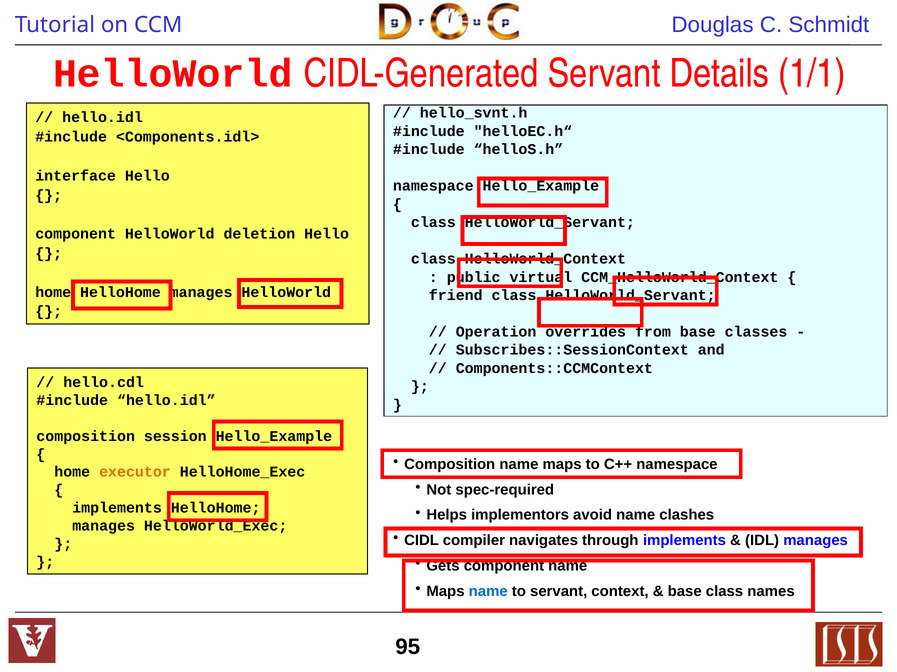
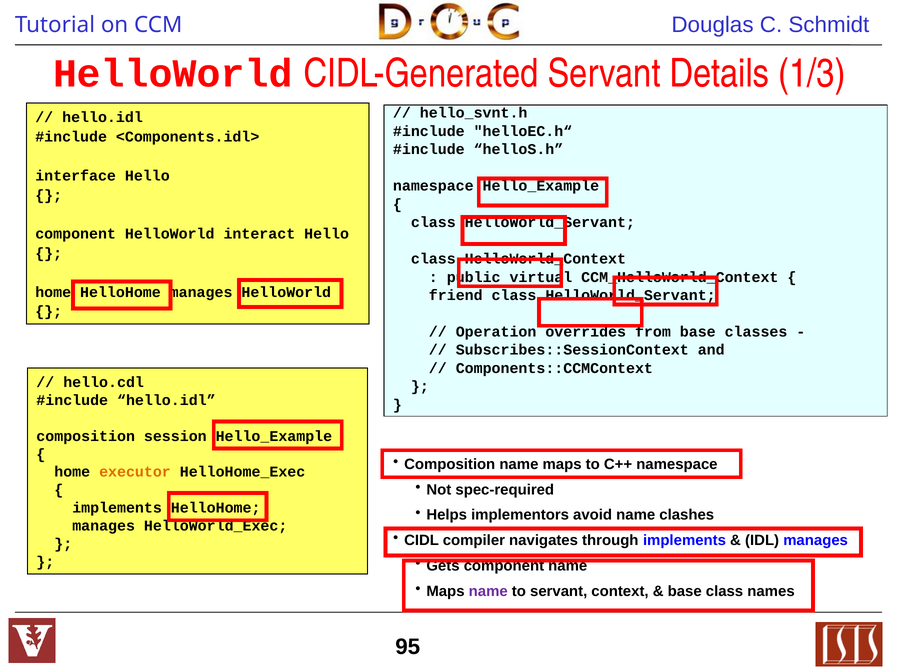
1/1: 1/1 -> 1/3
deletion: deletion -> interact
name at (488, 592) colour: blue -> purple
